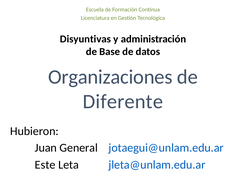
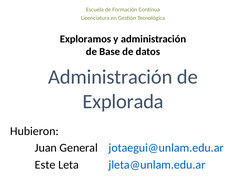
Disyuntivas: Disyuntivas -> Exploramos
Organizaciones at (110, 77): Organizaciones -> Administración
Diferente: Diferente -> Explorada
